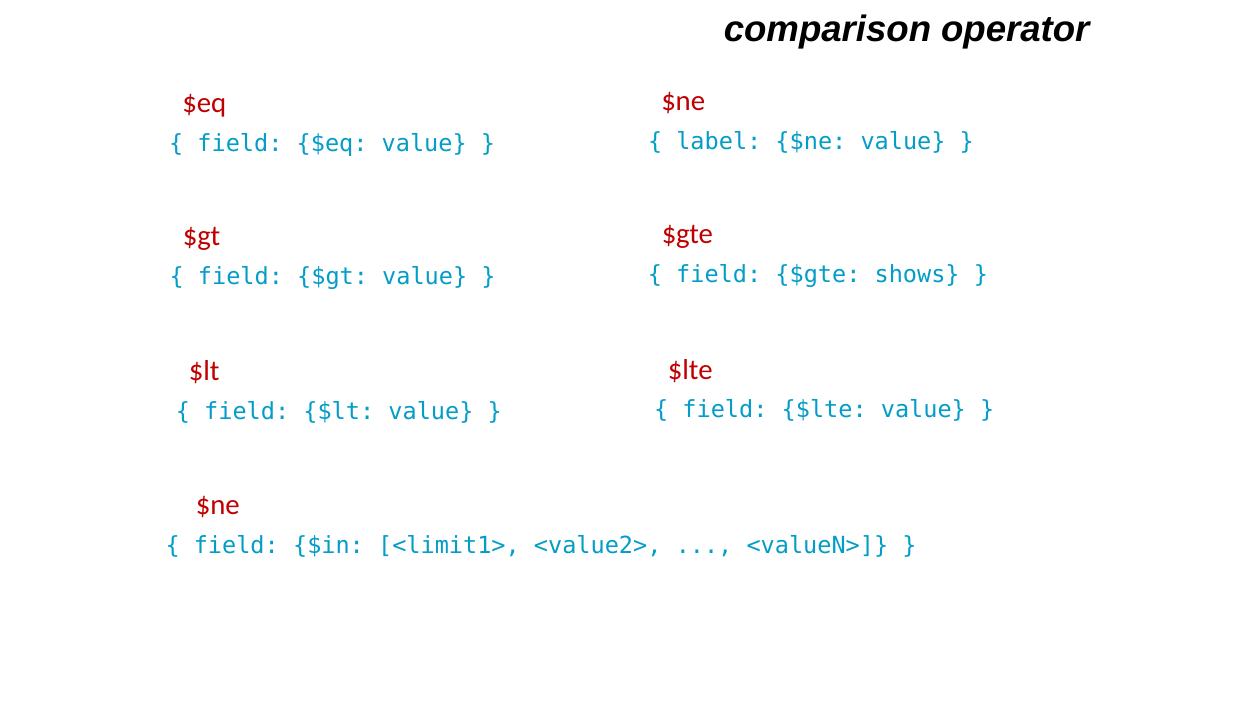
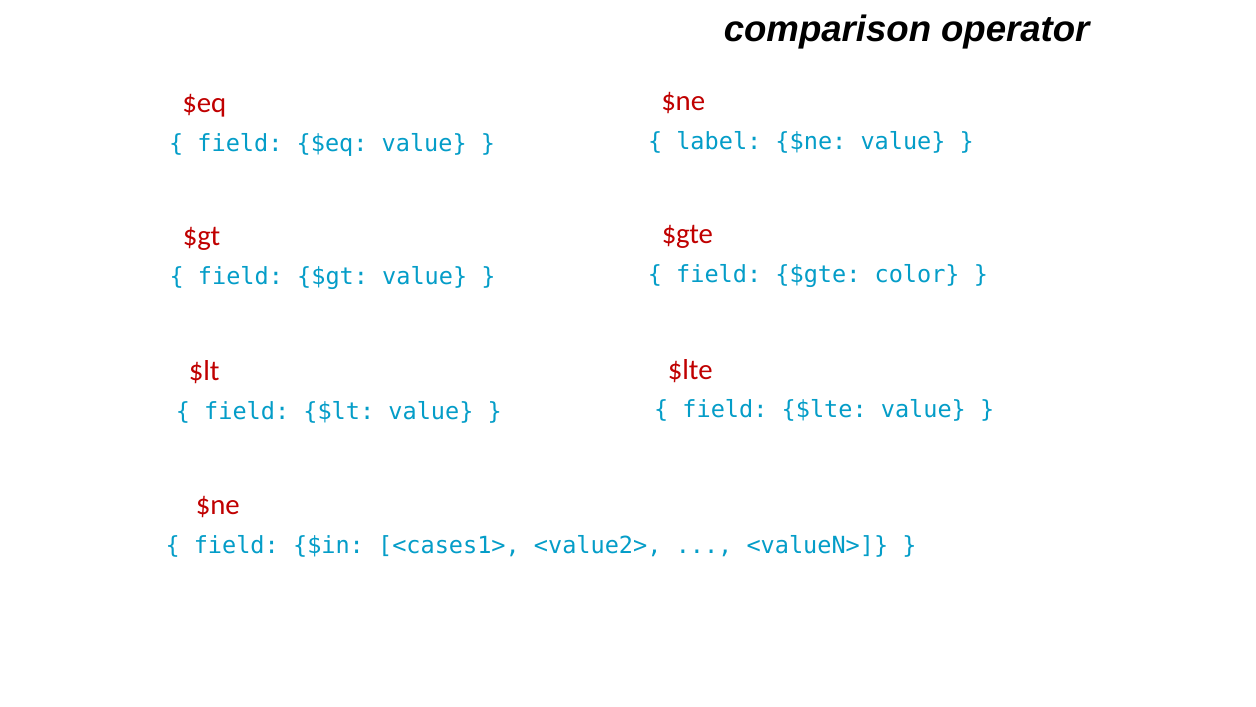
shows: shows -> color
<limit1>: <limit1> -> <cases1>
